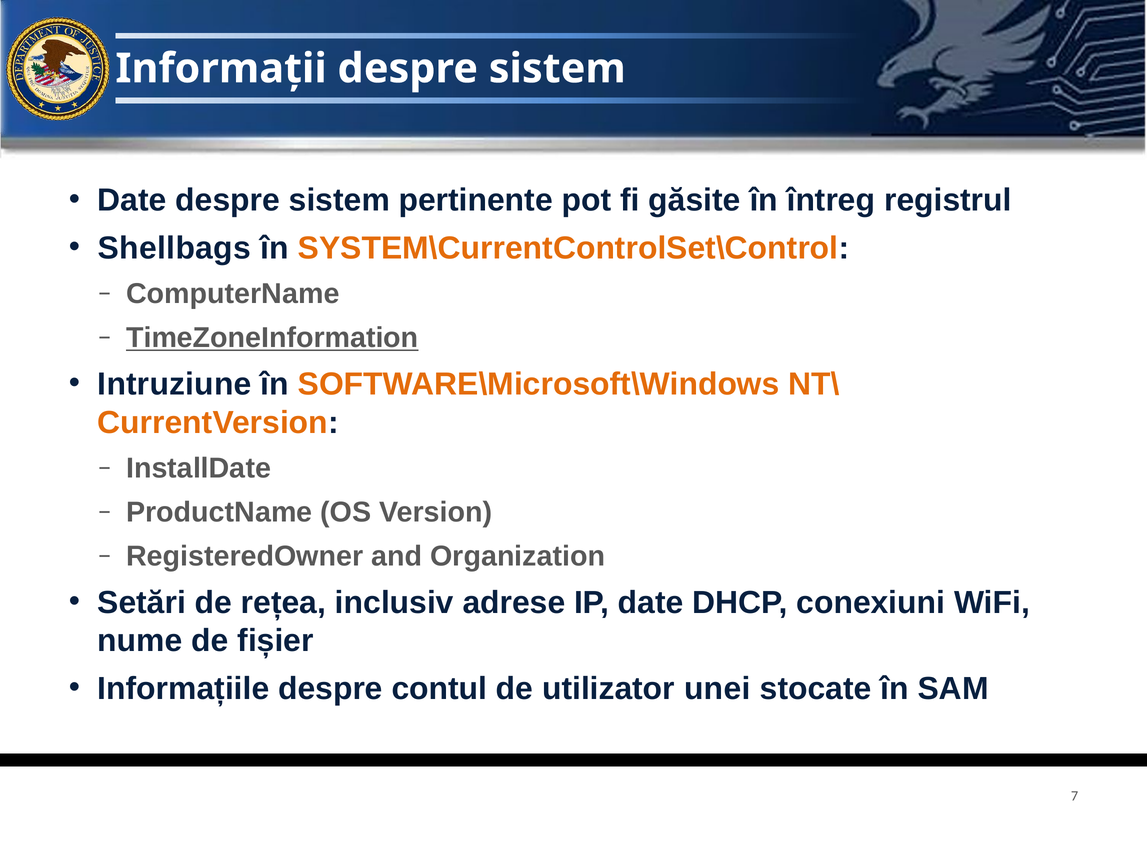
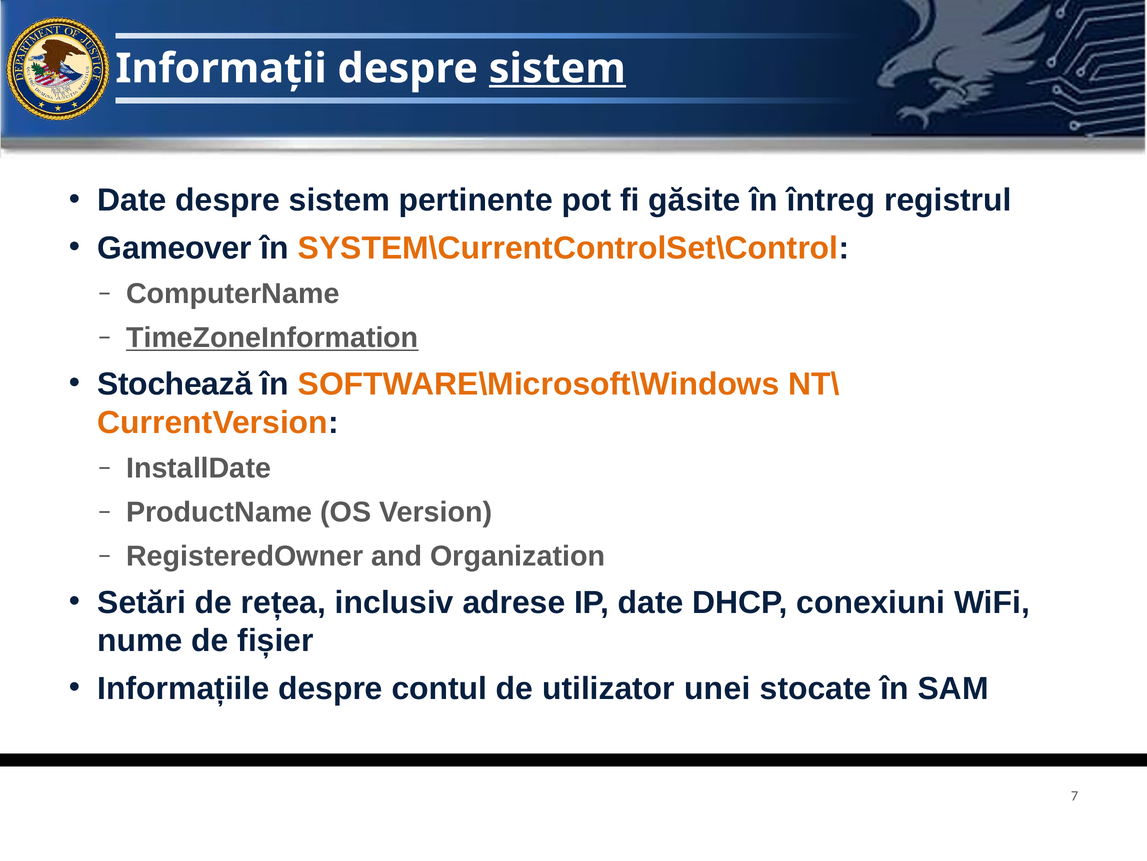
sistem at (557, 69) underline: none -> present
Shellbags: Shellbags -> Gameover
Intruziune: Intruziune -> Stochează
